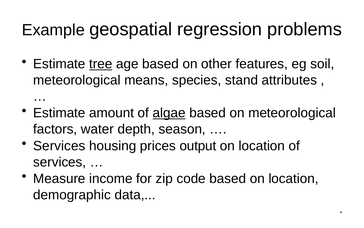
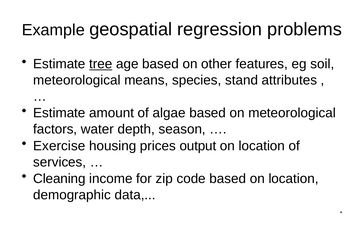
algae underline: present -> none
Services at (59, 146): Services -> Exercise
Measure: Measure -> Cleaning
